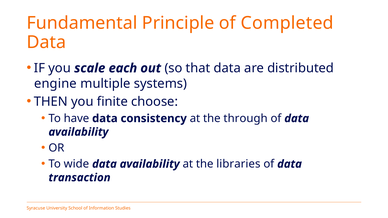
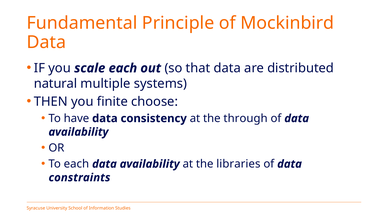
Completed: Completed -> Mockinbird
engine: engine -> natural
To wide: wide -> each
transaction: transaction -> constraints
